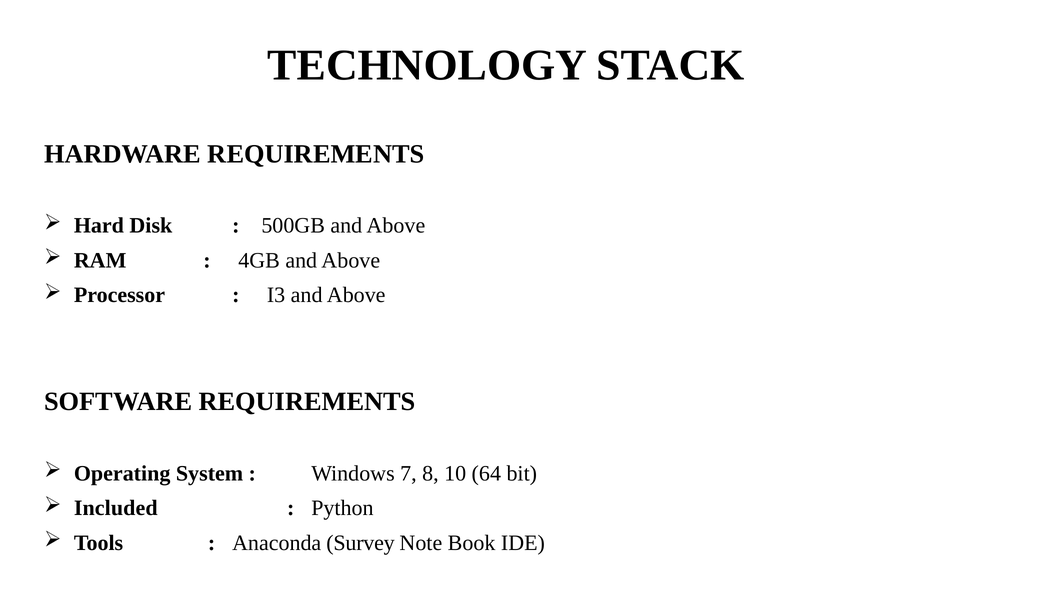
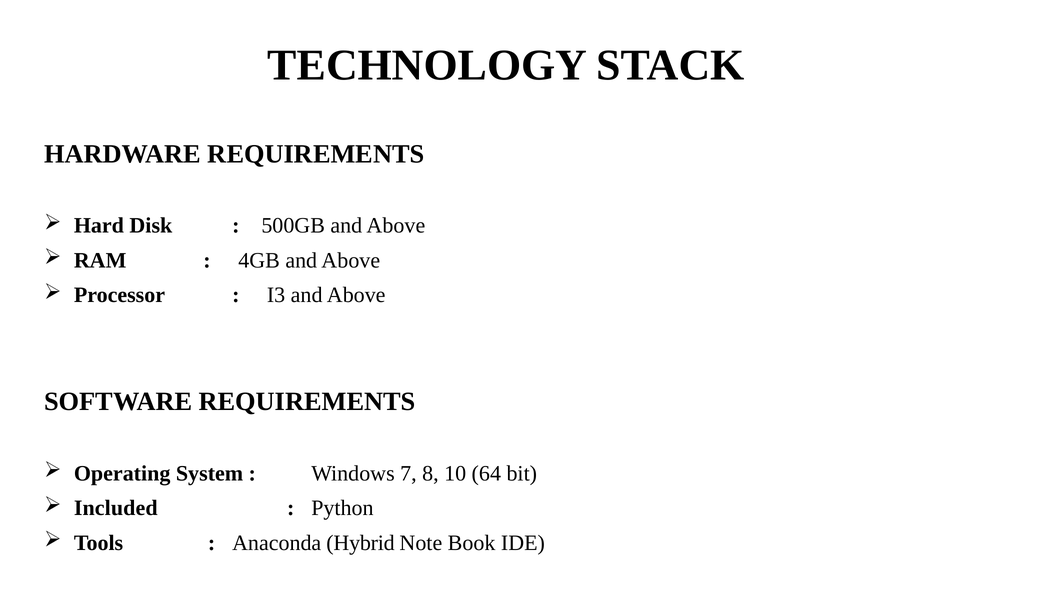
Survey: Survey -> Hybrid
